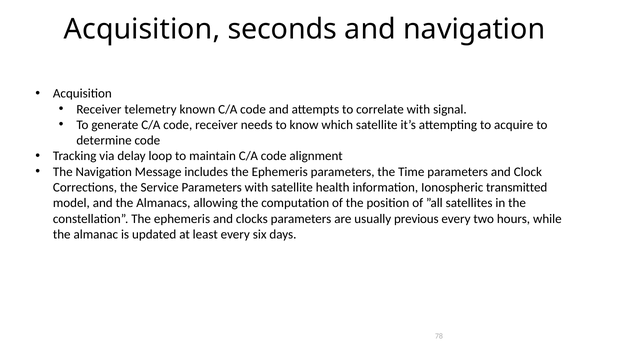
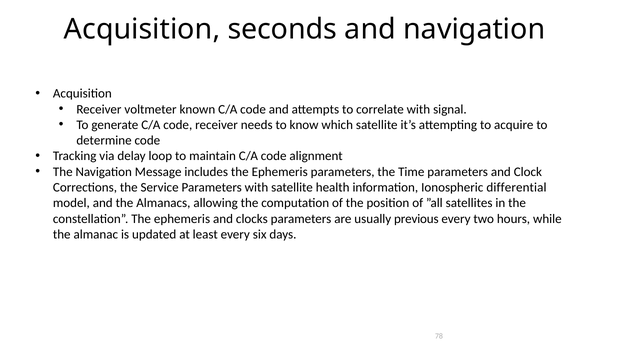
telemetry: telemetry -> voltmeter
transmitted: transmitted -> differential
